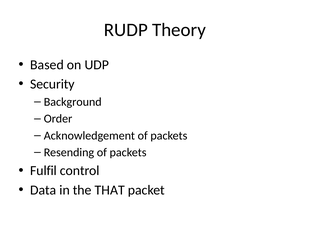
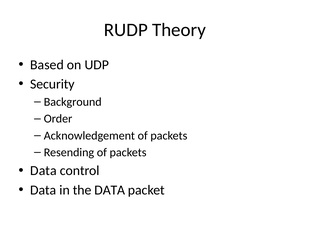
Fulfil at (44, 171): Fulfil -> Data
the THAT: THAT -> DATA
